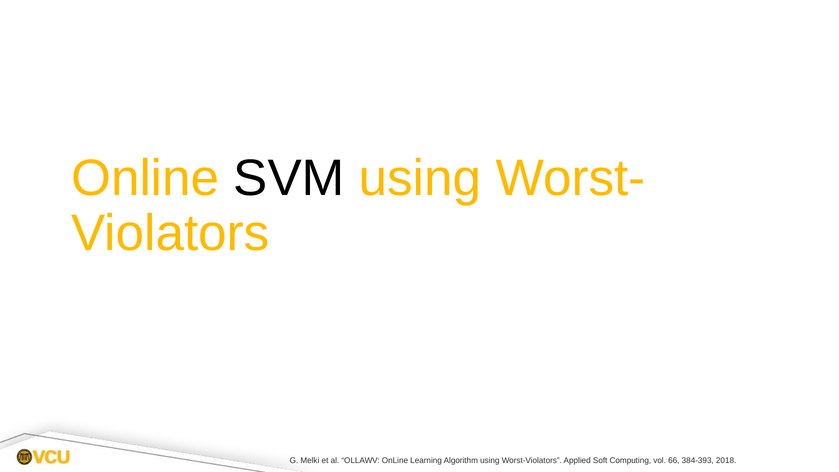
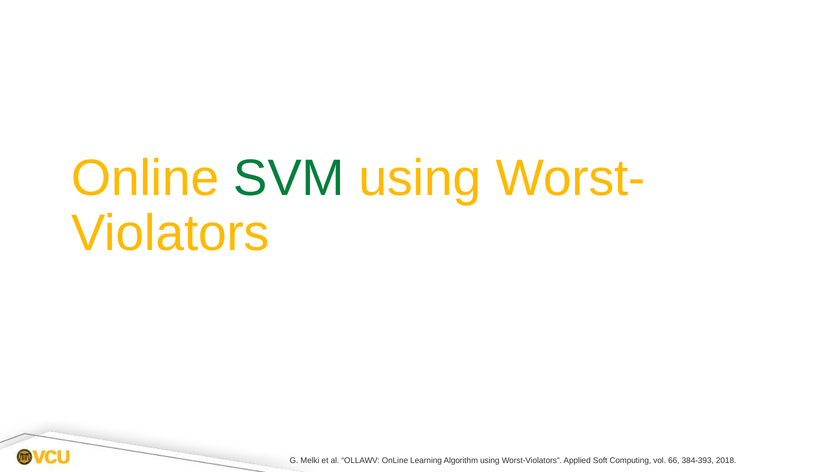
SVM colour: black -> green
